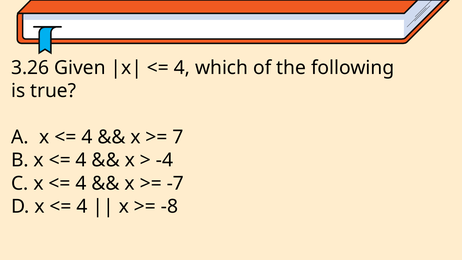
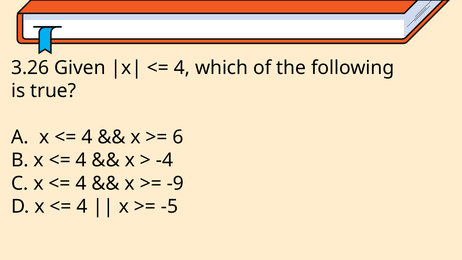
7: 7 -> 6
-7: -7 -> -9
-8: -8 -> -5
